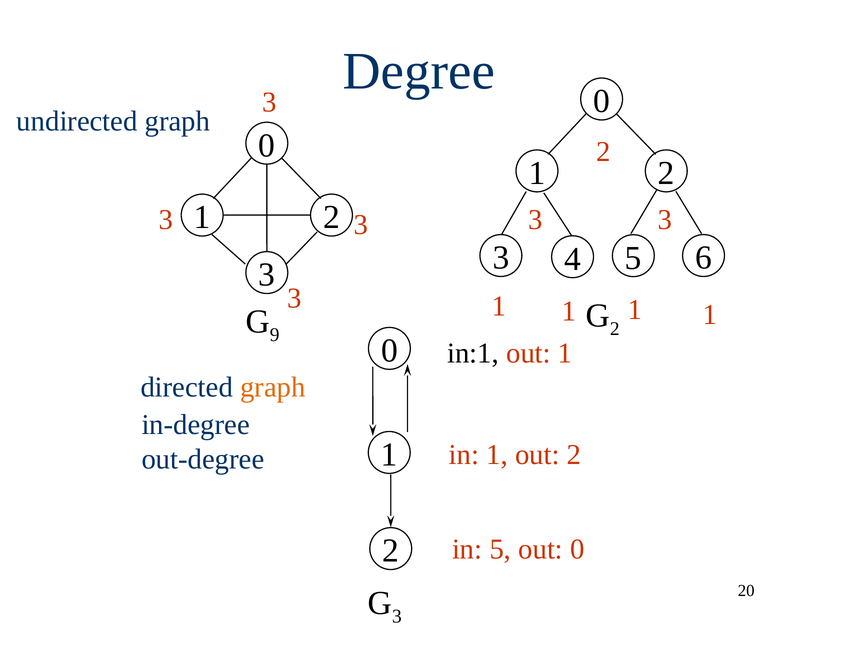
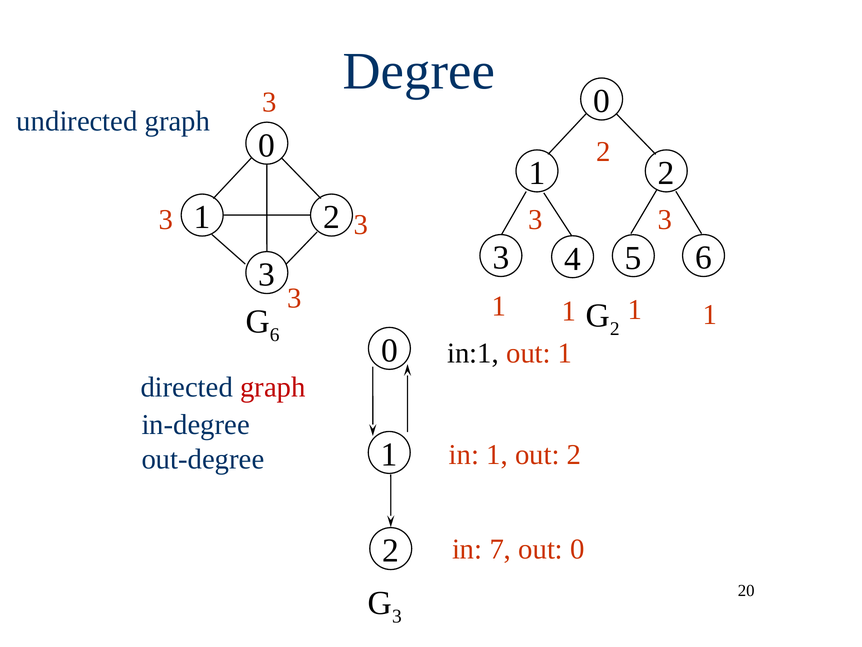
9 at (275, 335): 9 -> 6
graph at (273, 387) colour: orange -> red
in 5: 5 -> 7
